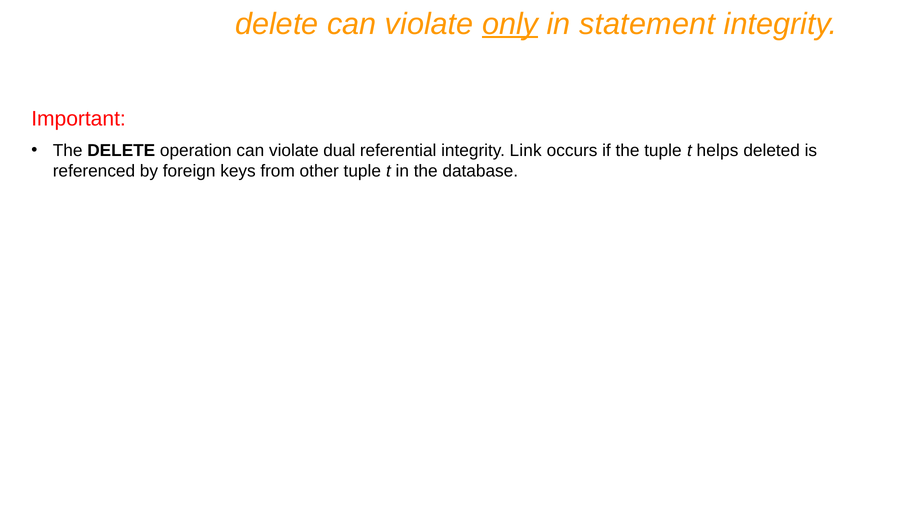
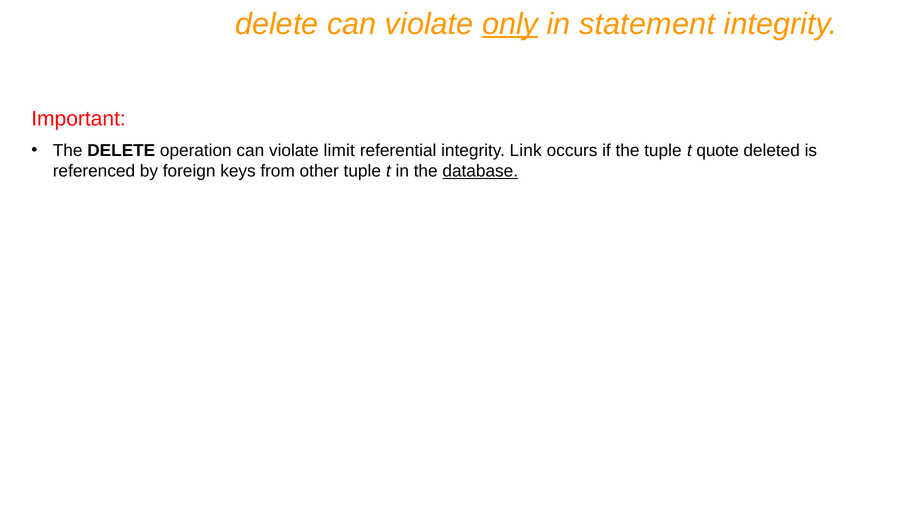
dual: dual -> limit
helps: helps -> quote
database underline: none -> present
